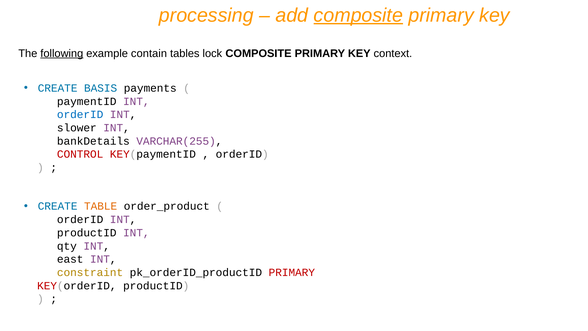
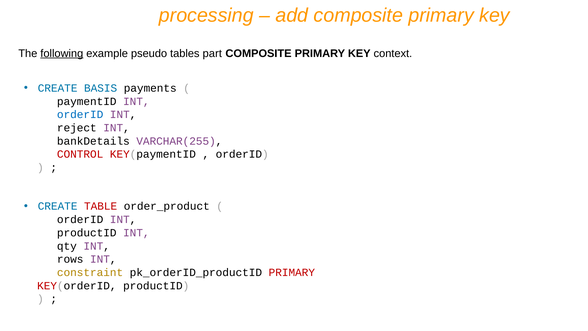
composite at (358, 15) underline: present -> none
contain: contain -> pseudo
lock: lock -> part
slower: slower -> reject
TABLE colour: orange -> red
east: east -> rows
